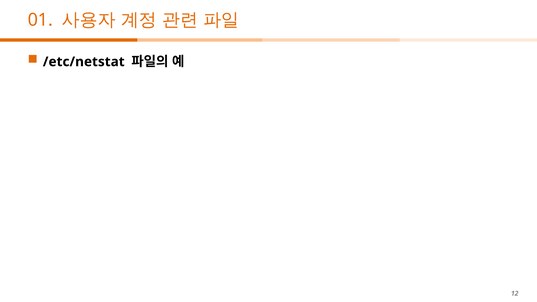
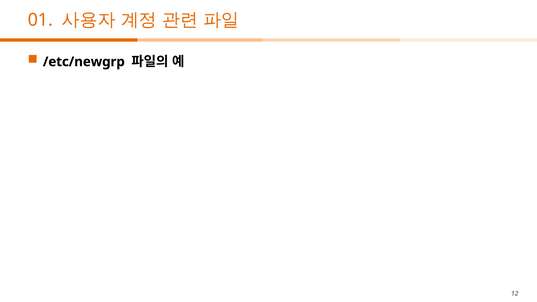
/etc/netstat: /etc/netstat -> /etc/newgrp
